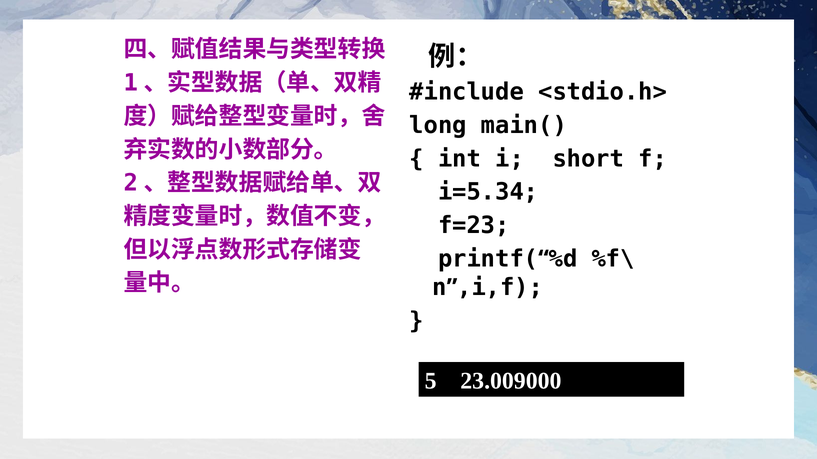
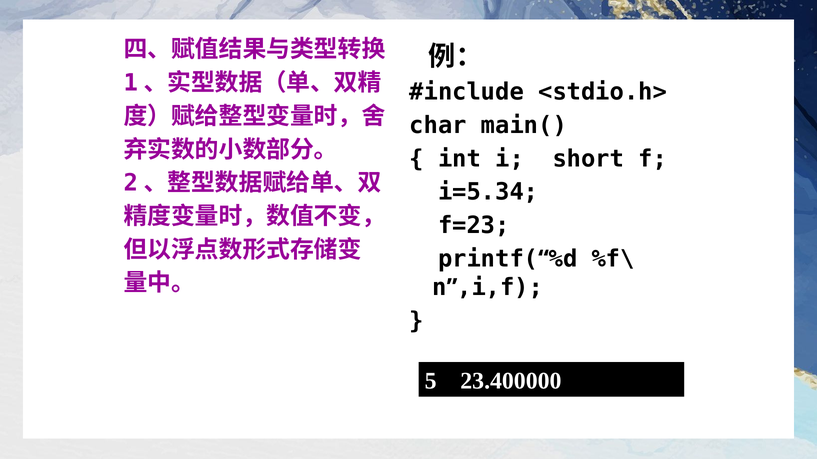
long: long -> char
23.009000: 23.009000 -> 23.400000
